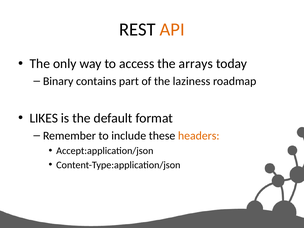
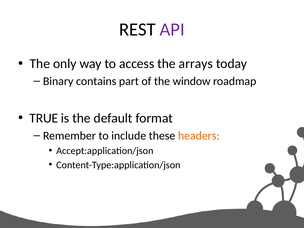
API colour: orange -> purple
laziness: laziness -> window
LIKES: LIKES -> TRUE
